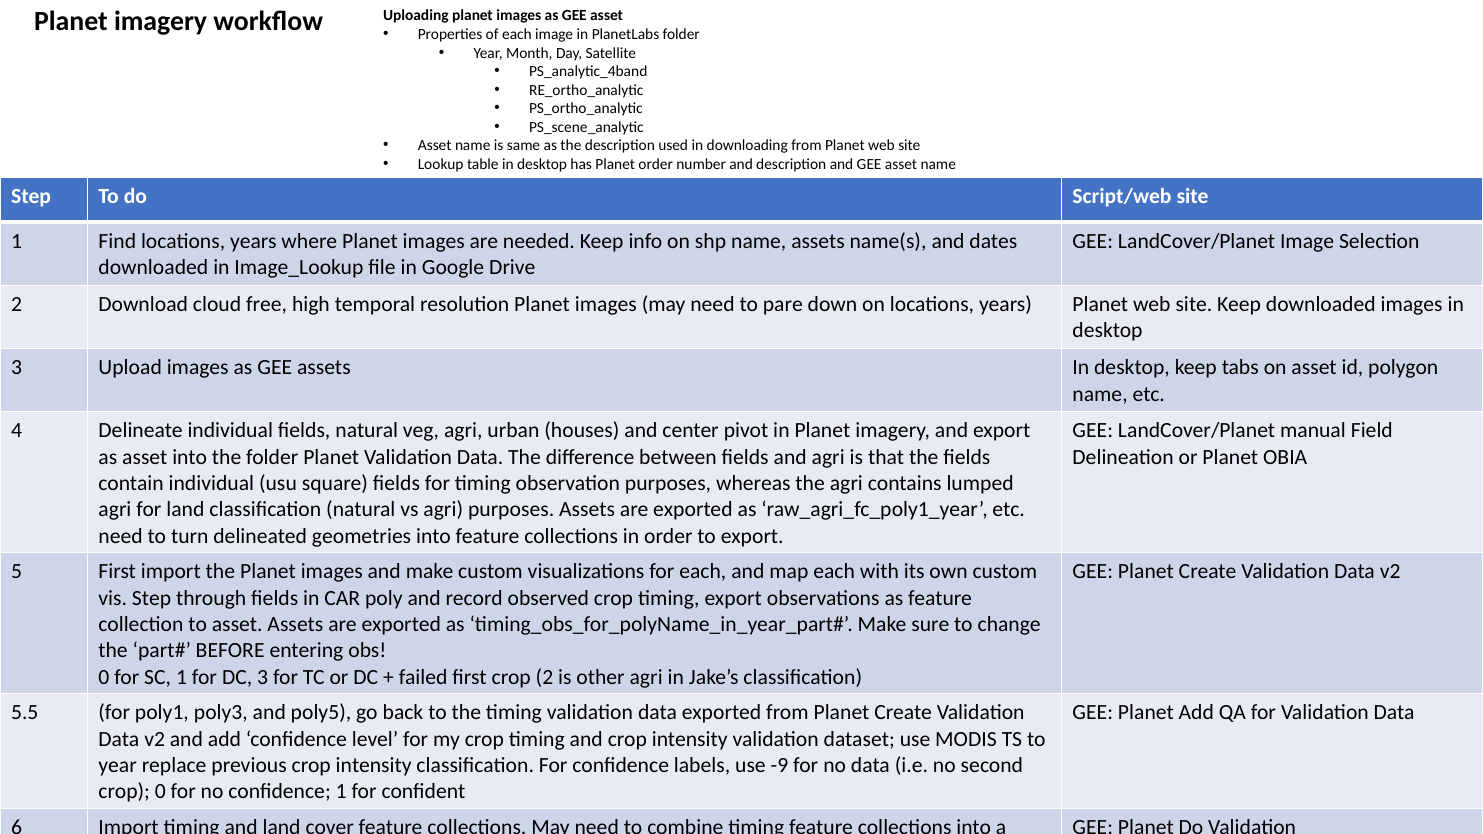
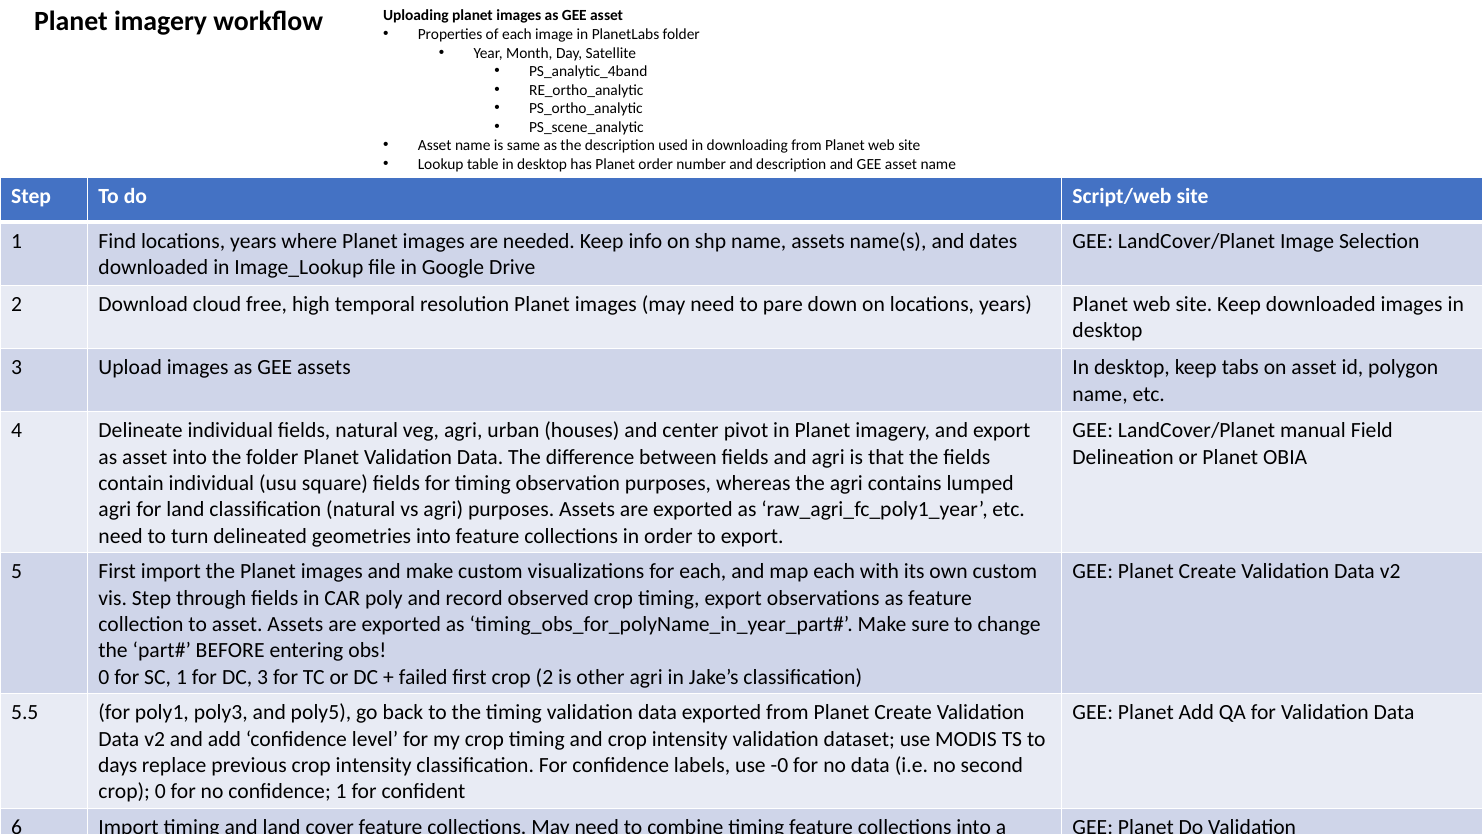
year at (118, 765): year -> days
-9: -9 -> -0
